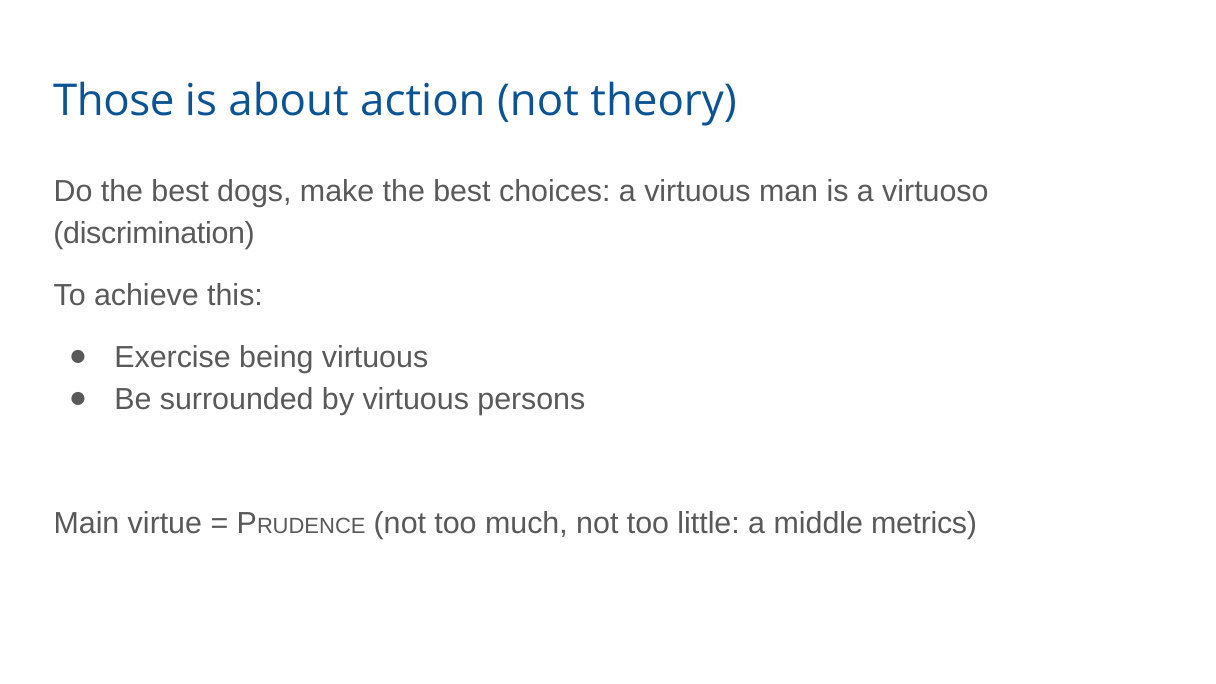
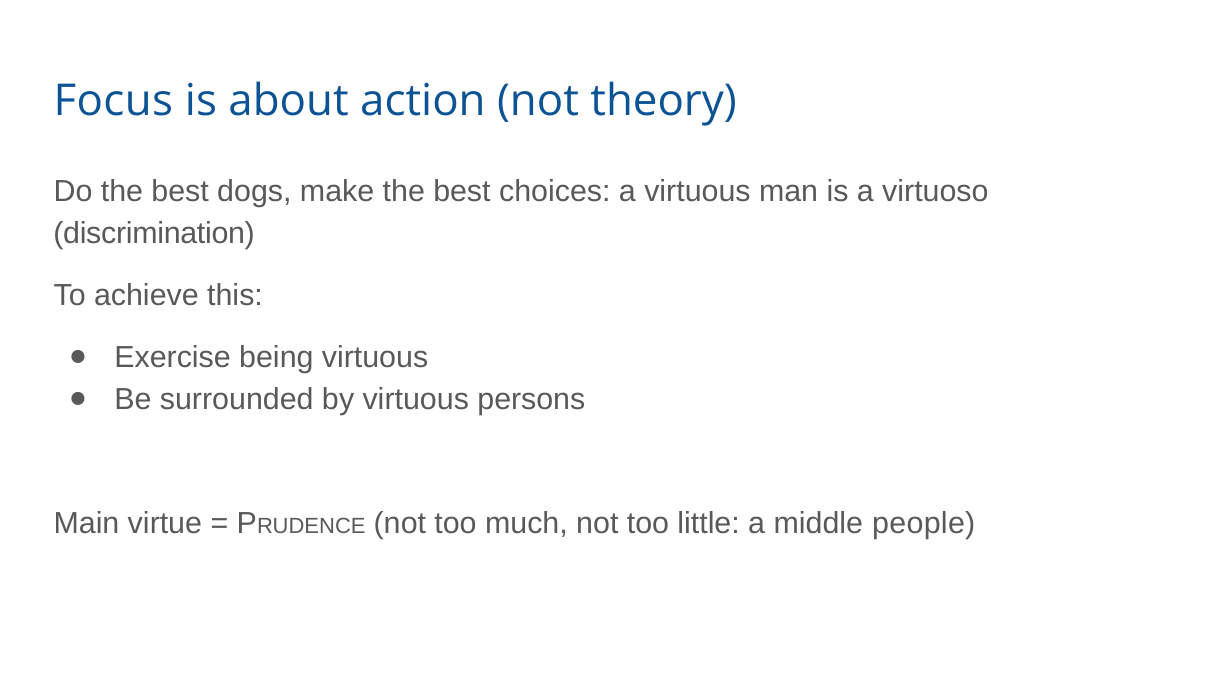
Those: Those -> Focus
metrics: metrics -> people
